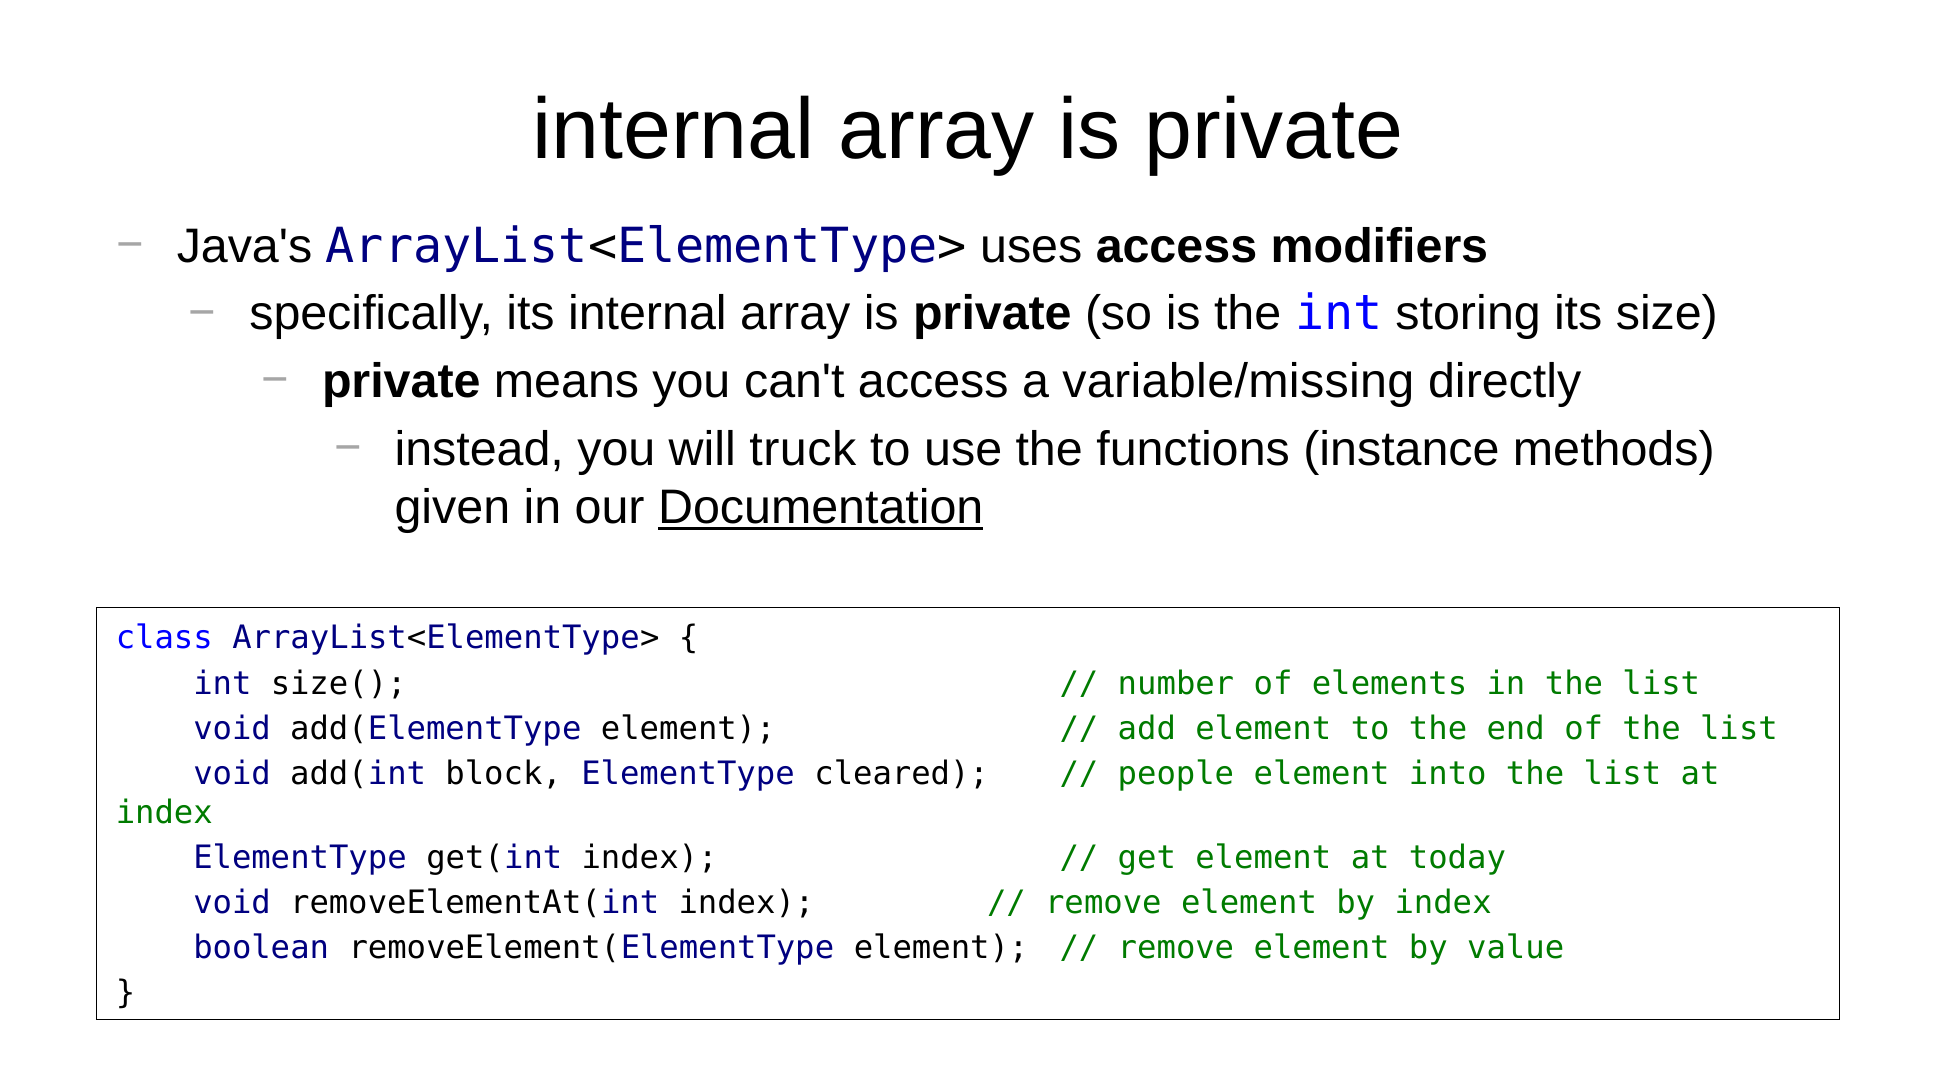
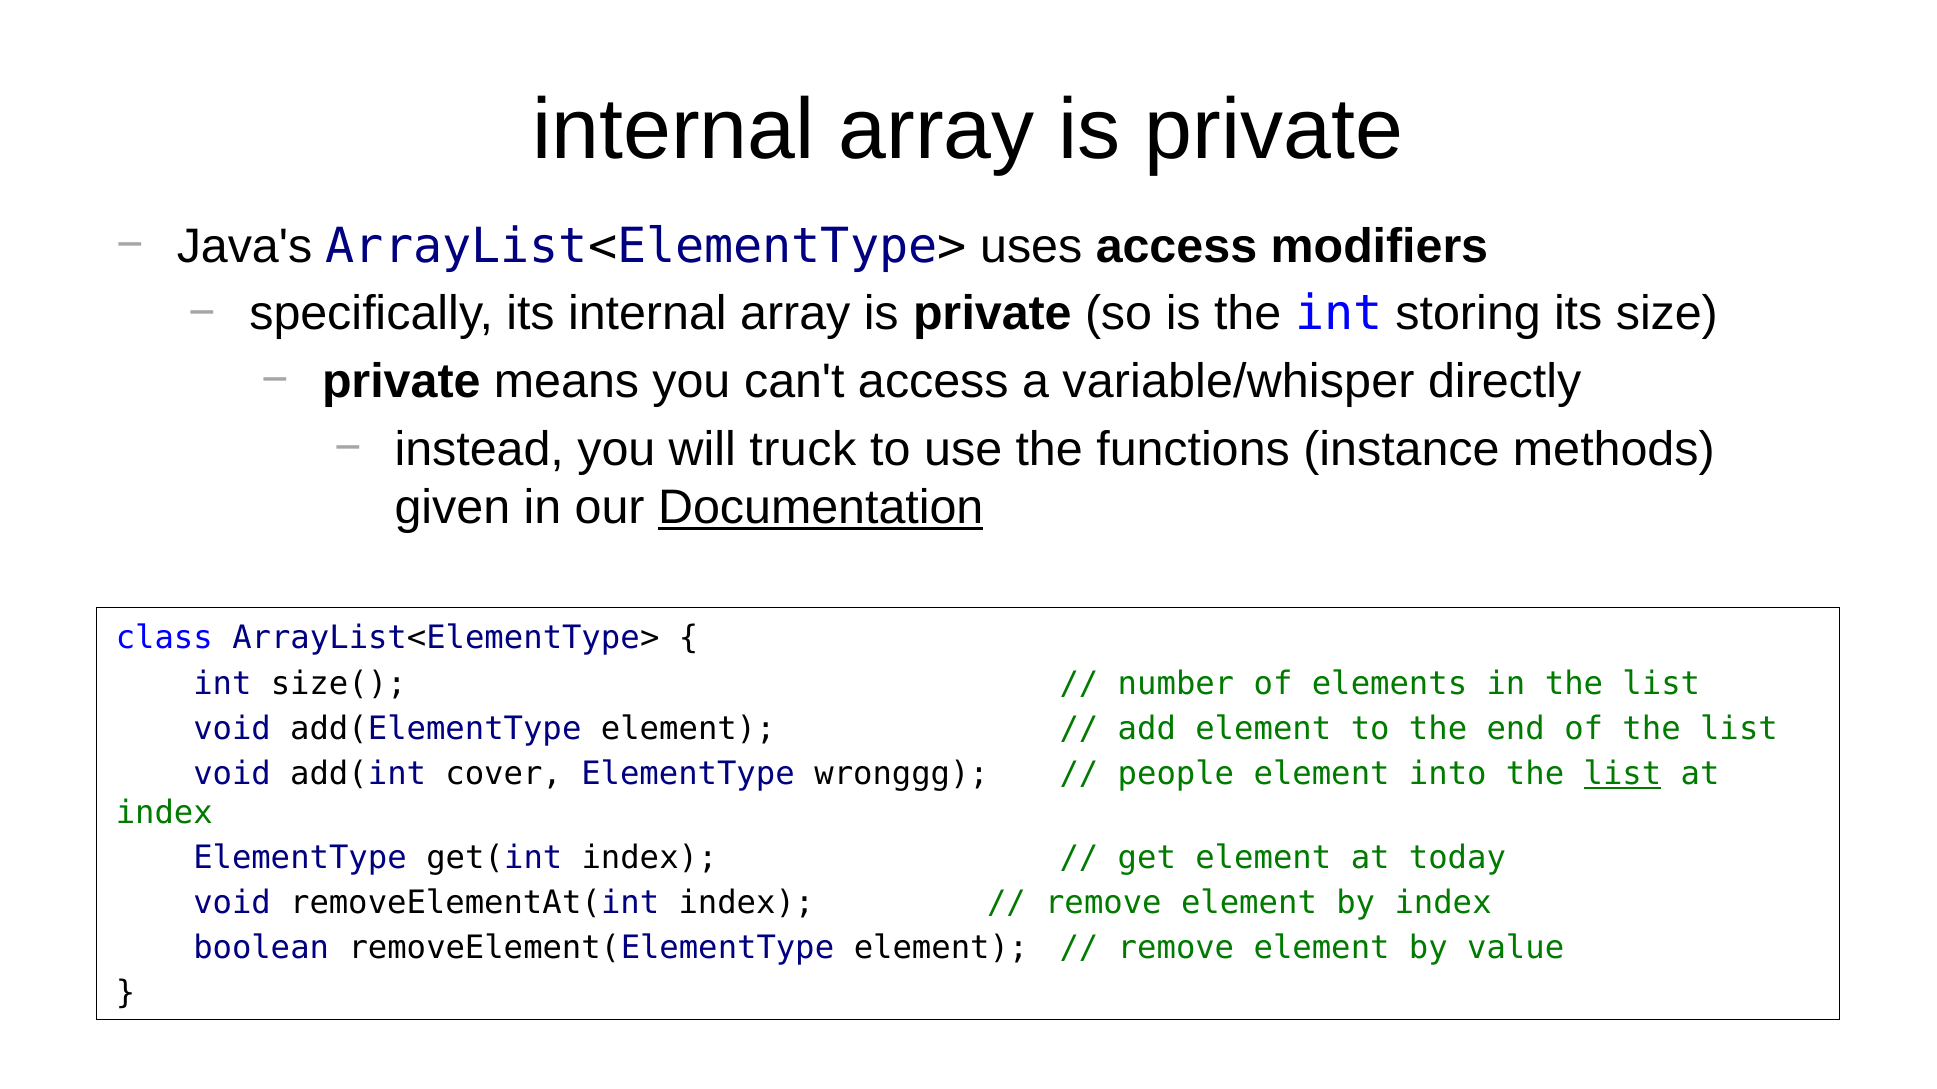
variable/missing: variable/missing -> variable/whisper
block: block -> cover
cleared: cleared -> wronggg
list at (1622, 774) underline: none -> present
